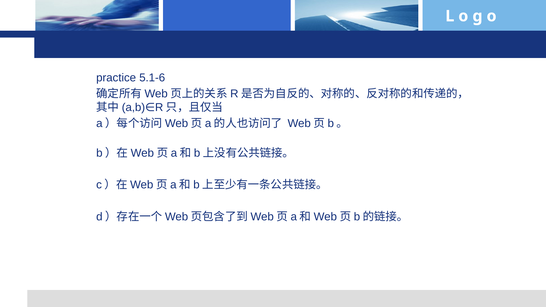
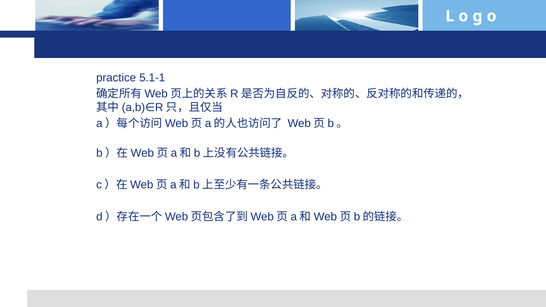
5.1-6: 5.1-6 -> 5.1-1
